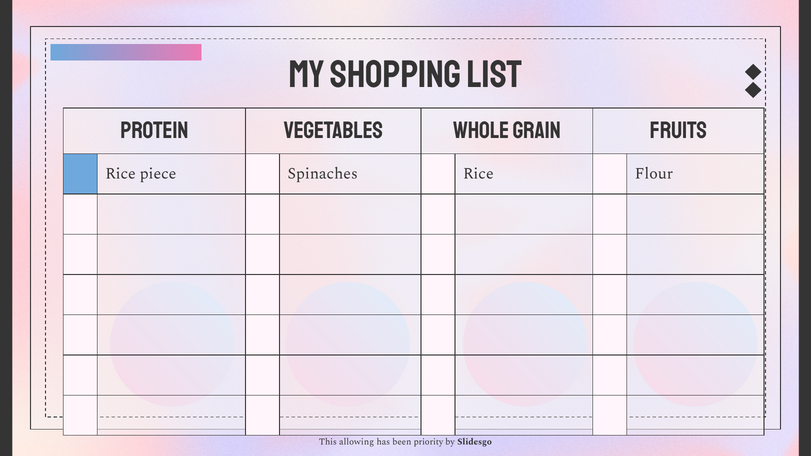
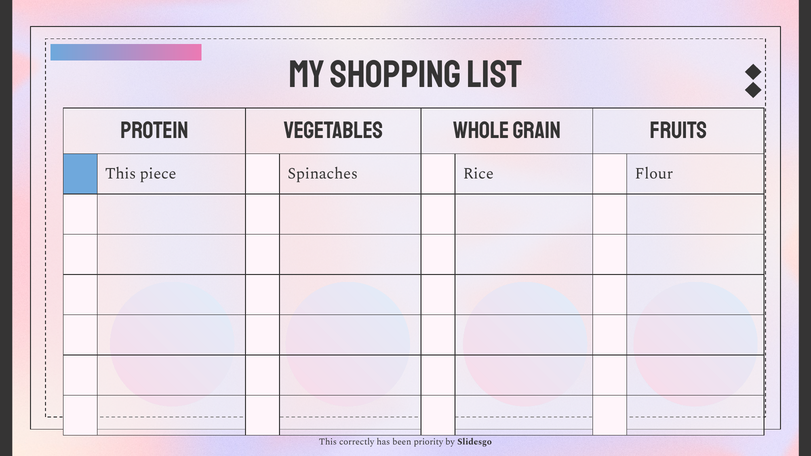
Rice at (120, 173): Rice -> This
allowing: allowing -> correctly
